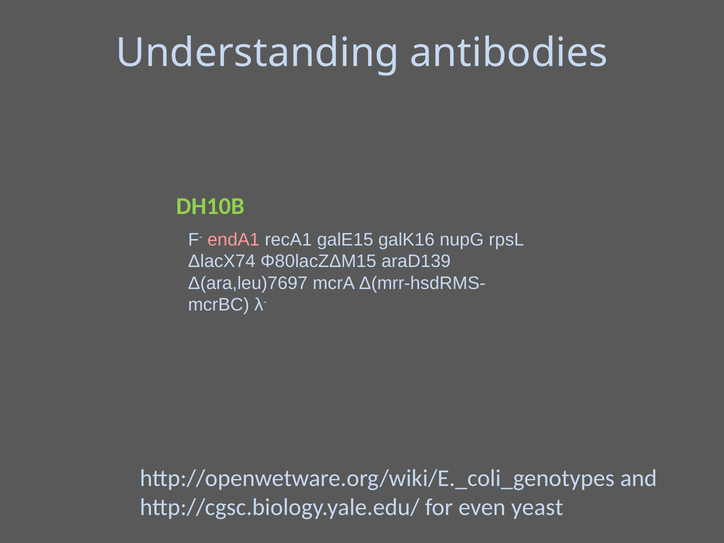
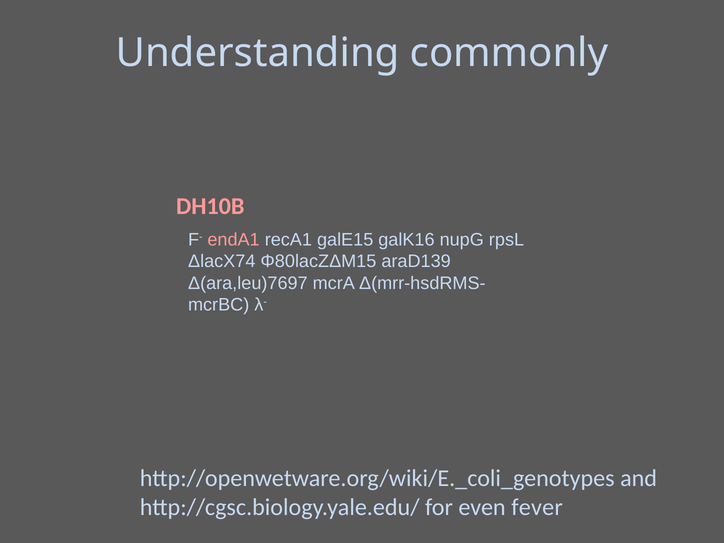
antibodies: antibodies -> commonly
DH10B colour: light green -> pink
yeast: yeast -> fever
